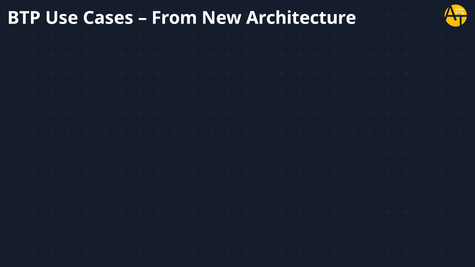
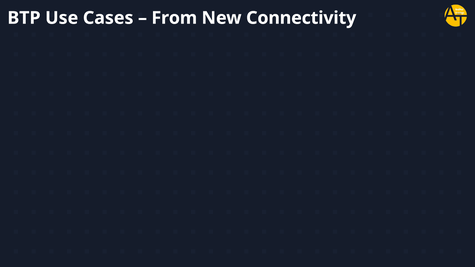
Architecture: Architecture -> Connectivity
